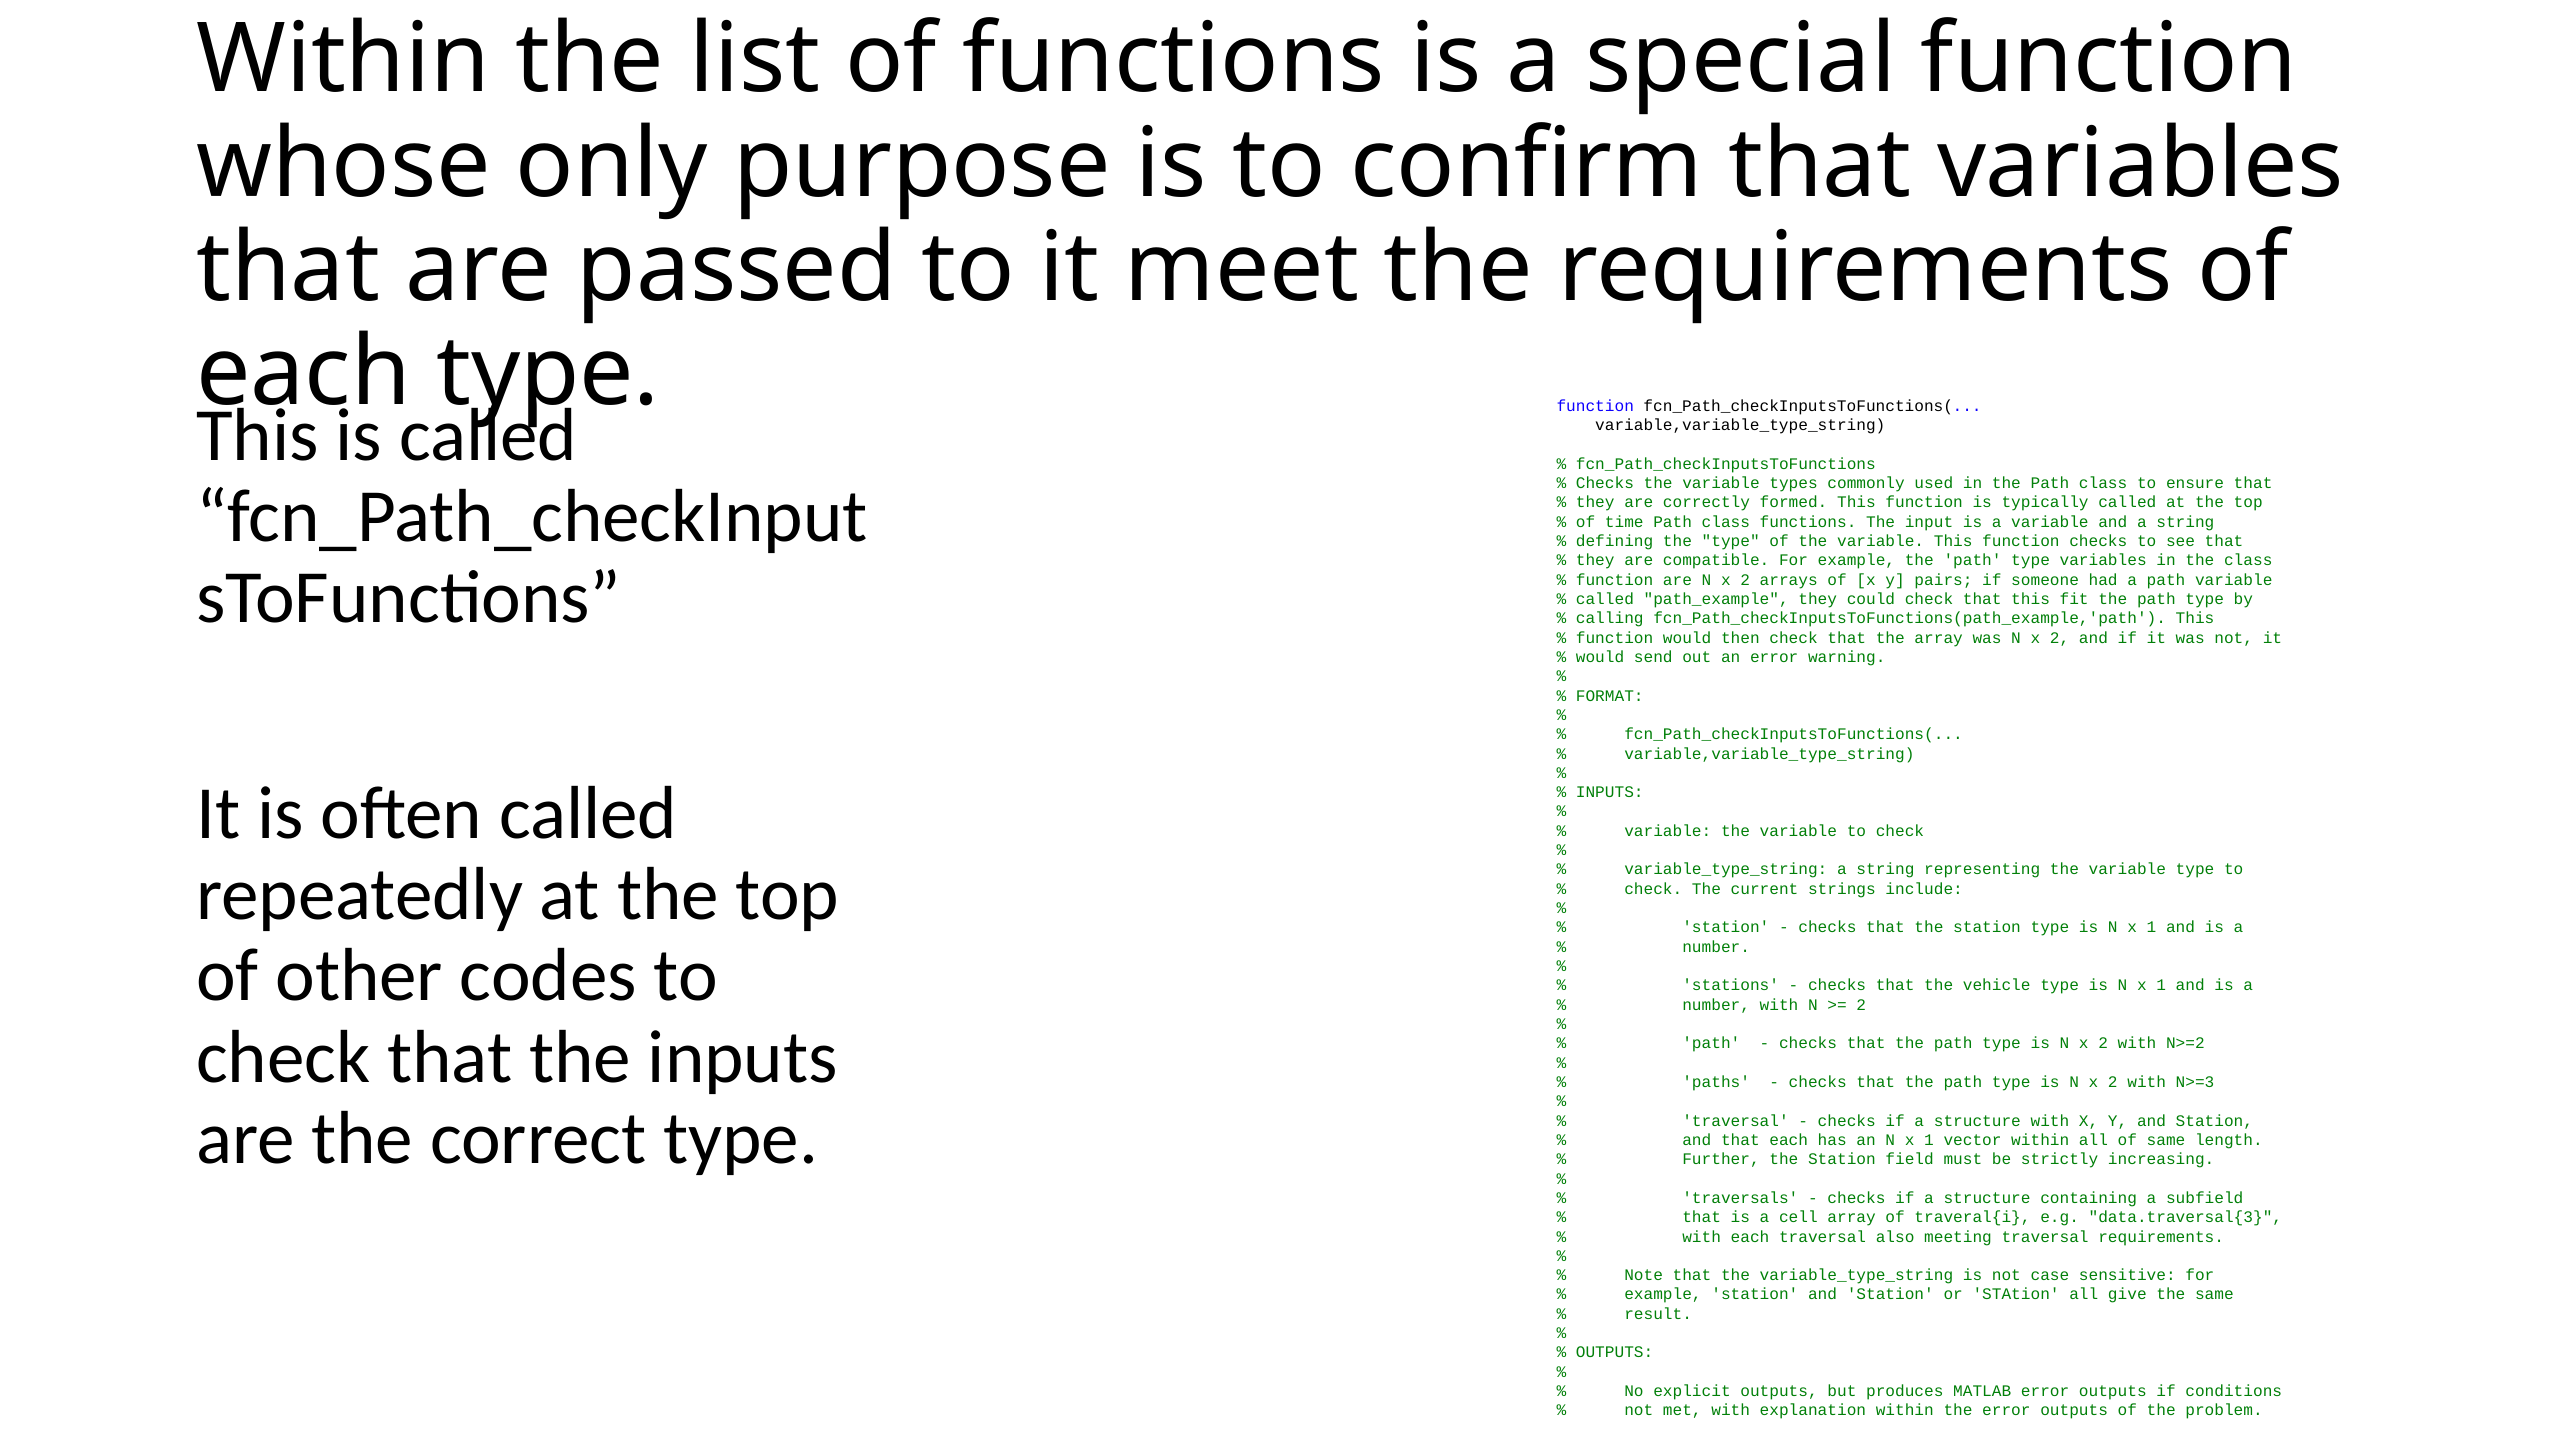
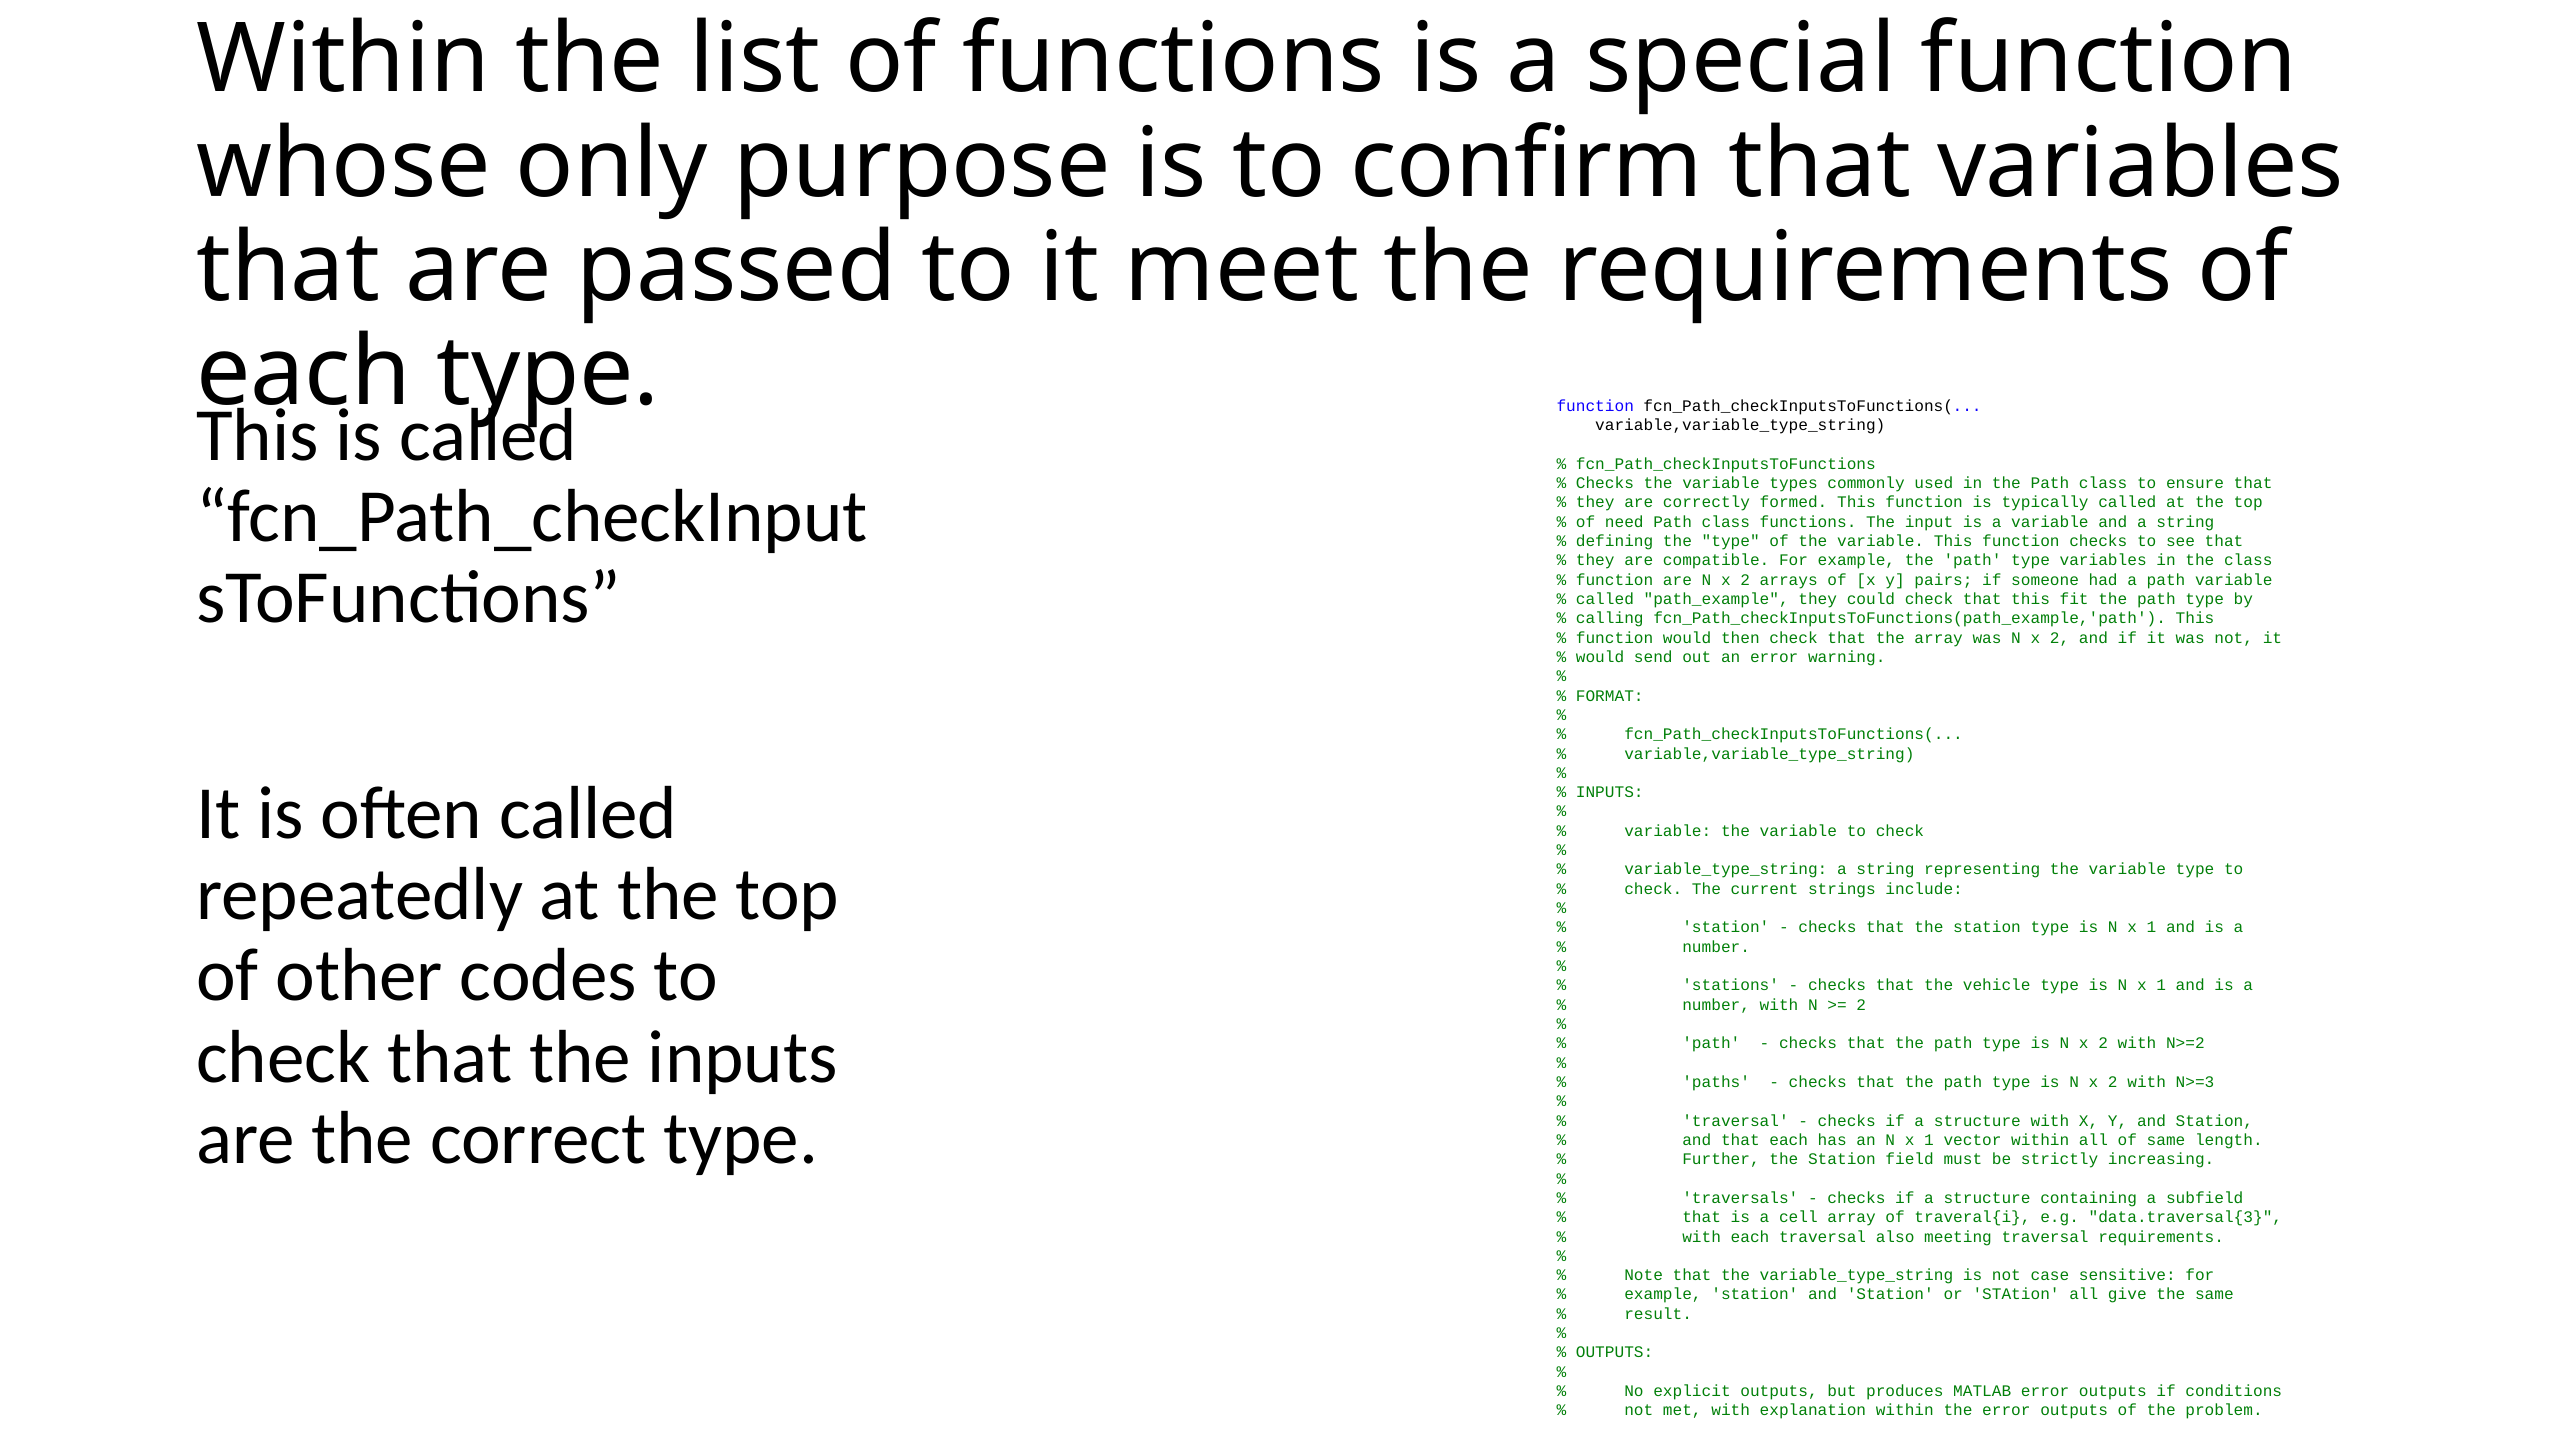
time: time -> need
